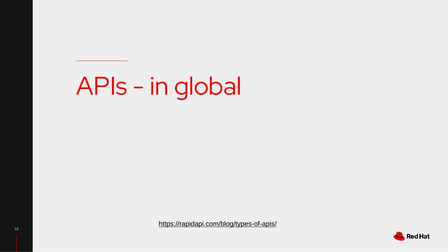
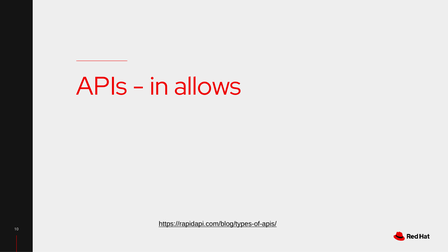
global: global -> allows
